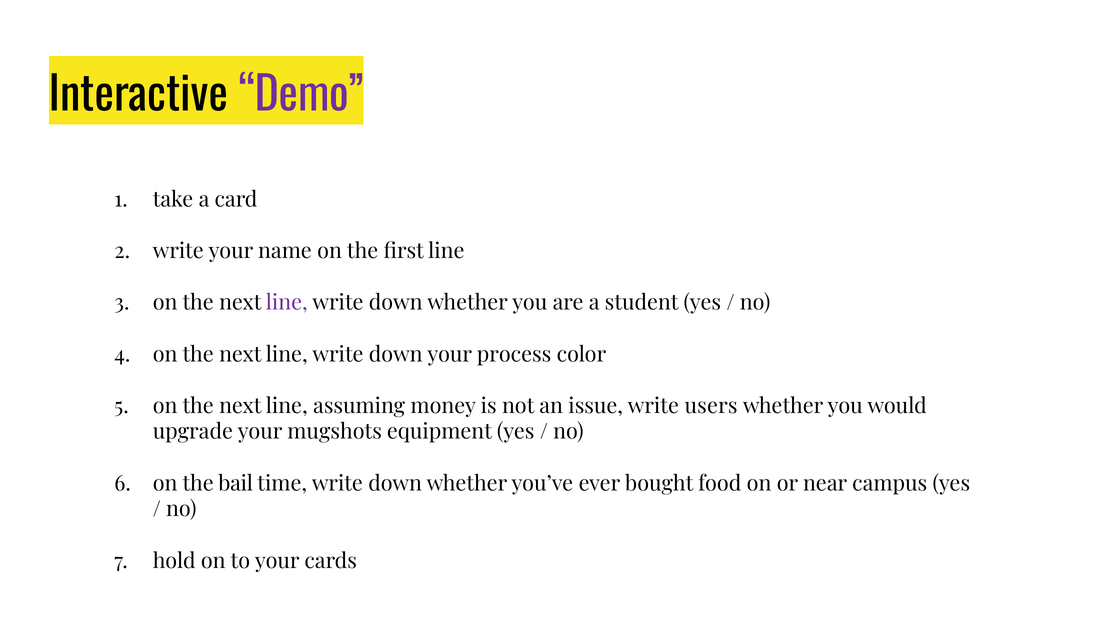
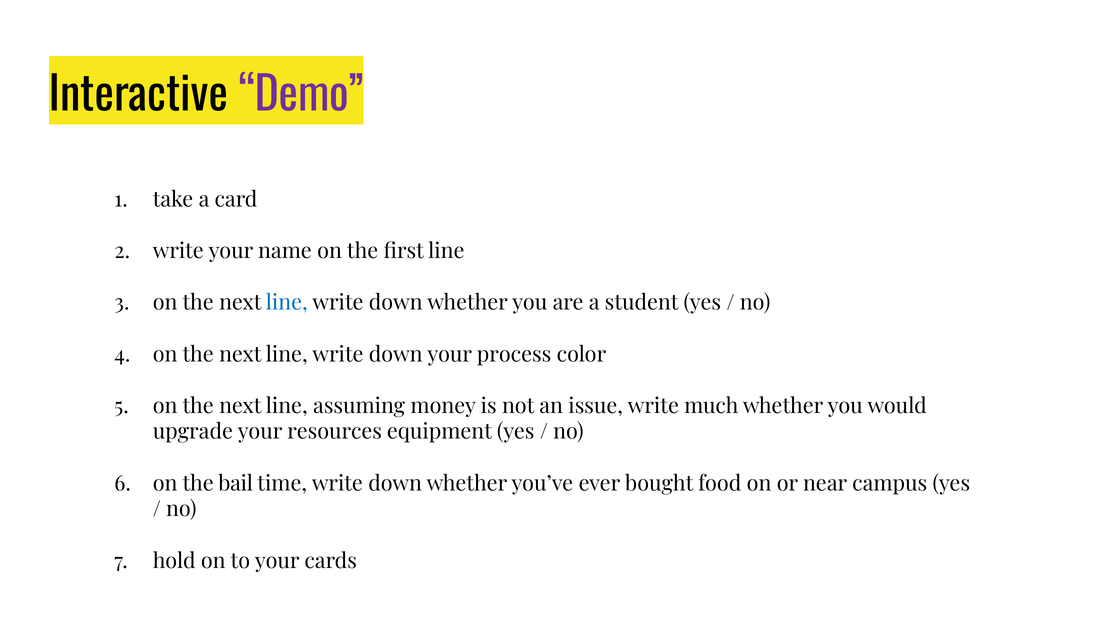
line at (287, 303) colour: purple -> blue
users: users -> much
mugshots: mugshots -> resources
